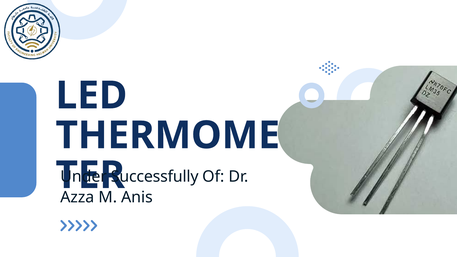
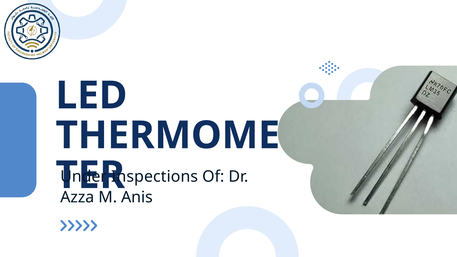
Successfully: Successfully -> Inspections
